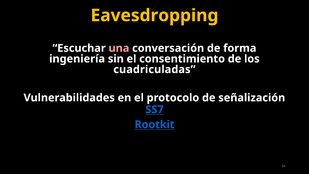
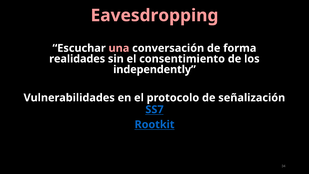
Eavesdropping colour: yellow -> pink
ingeniería: ingeniería -> realidades
cuadriculadas: cuadriculadas -> independently
